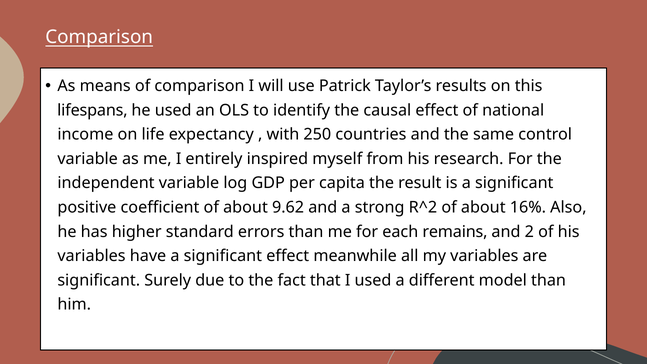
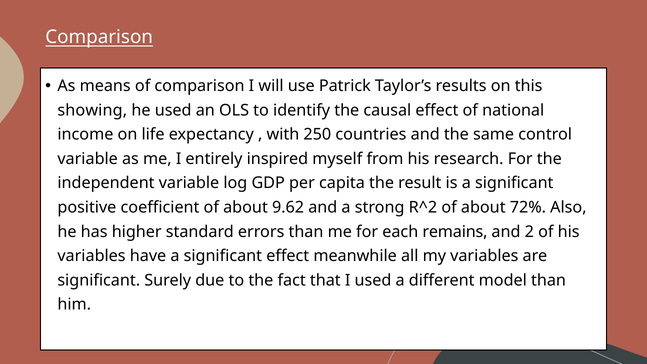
lifespans: lifespans -> showing
16%: 16% -> 72%
